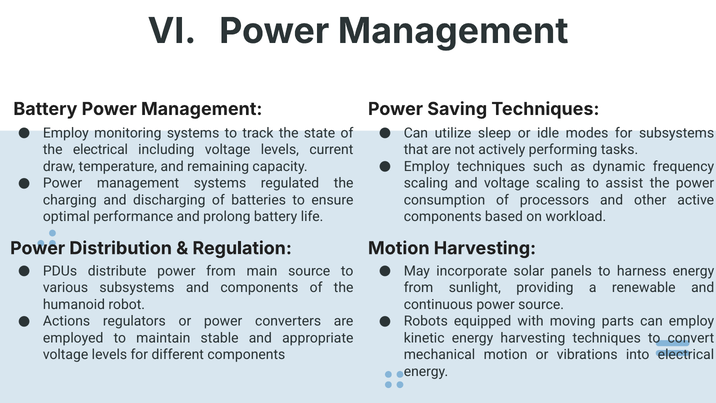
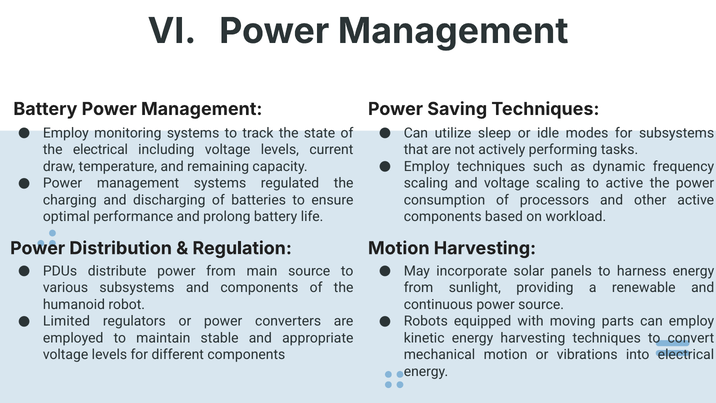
to assist: assist -> active
Actions: Actions -> Limited
